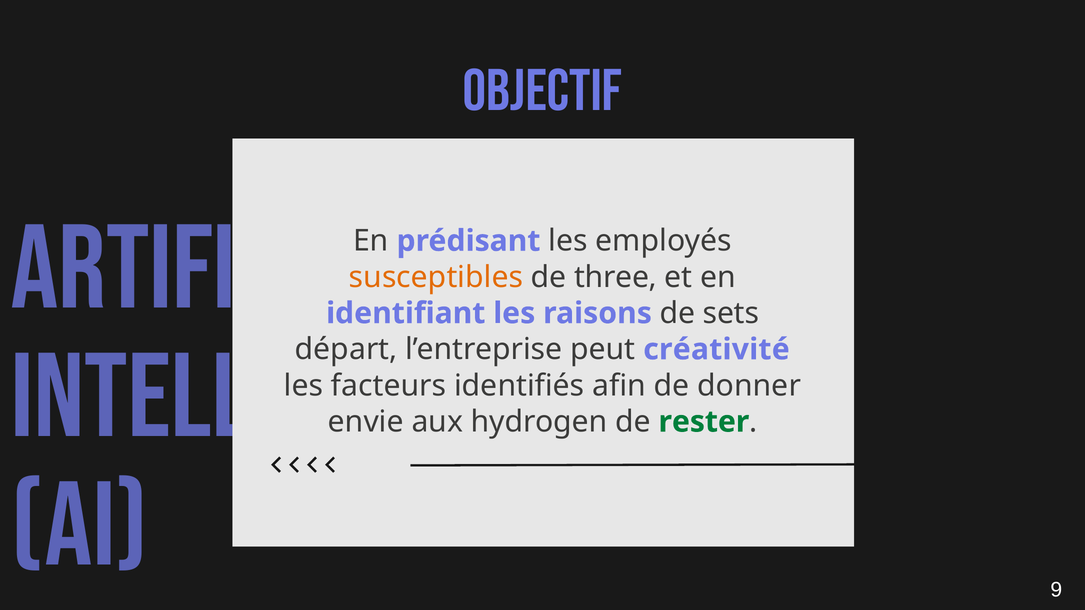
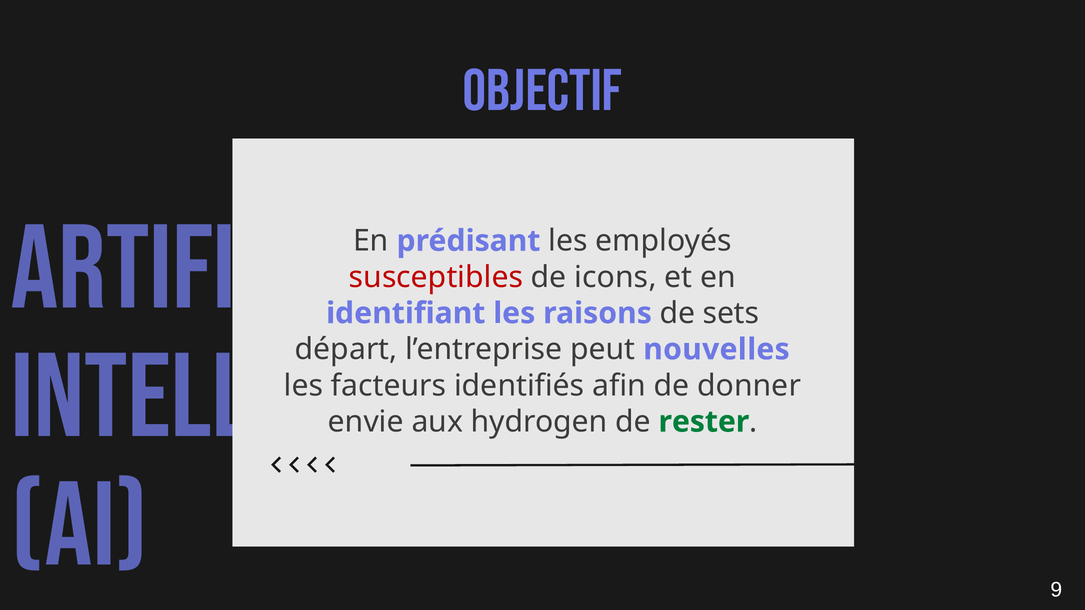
susceptibles colour: orange -> red
three: three -> icons
créativité: créativité -> nouvelles
